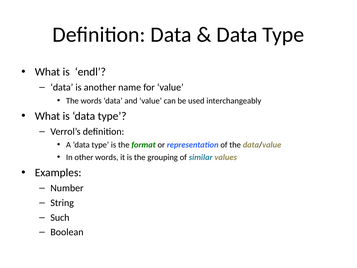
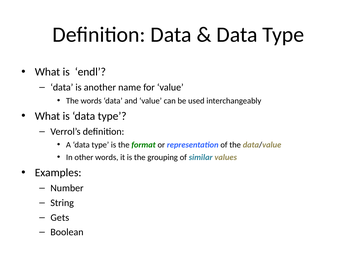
Such: Such -> Gets
